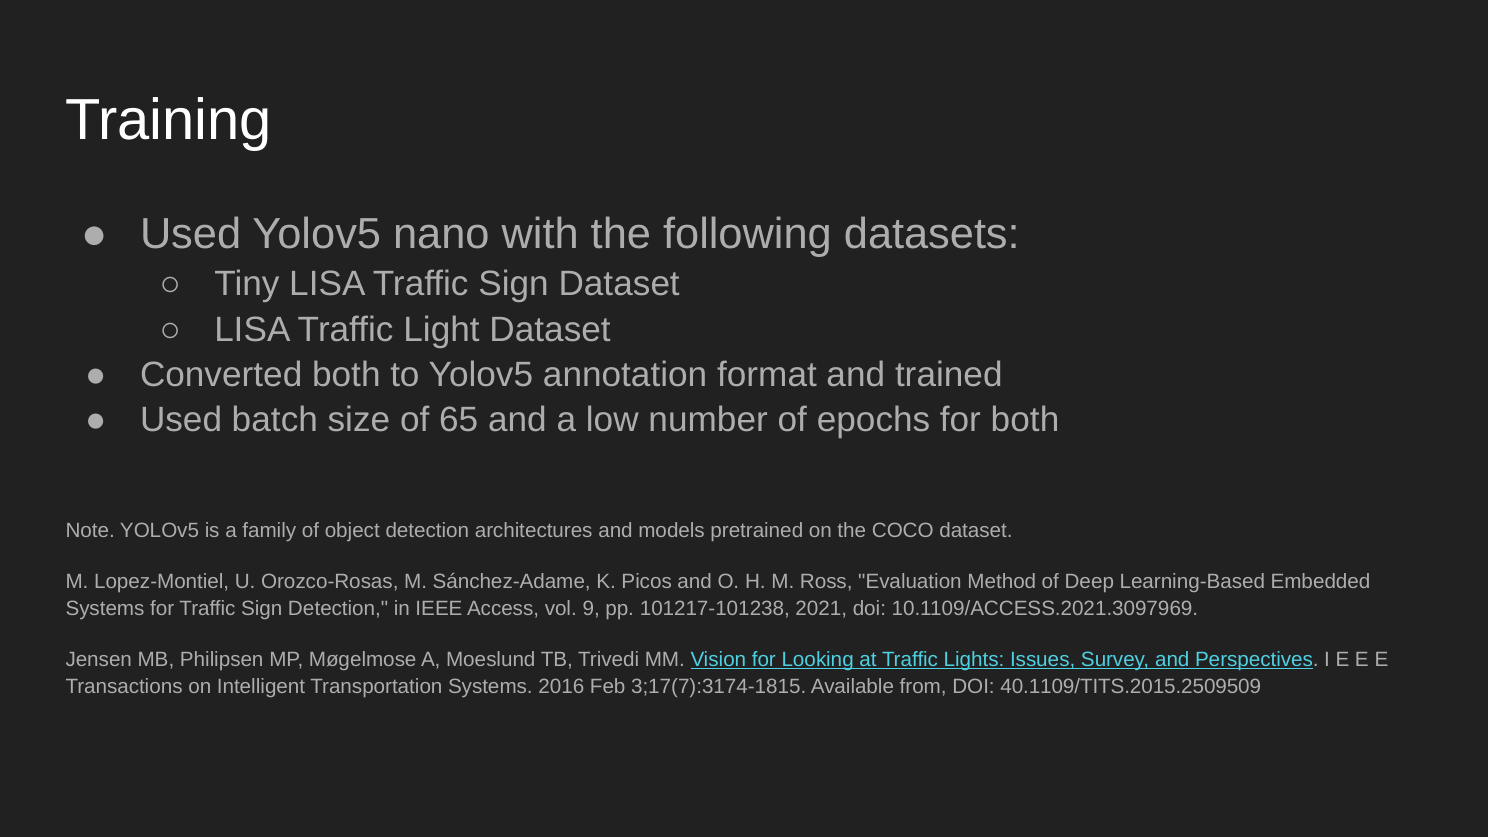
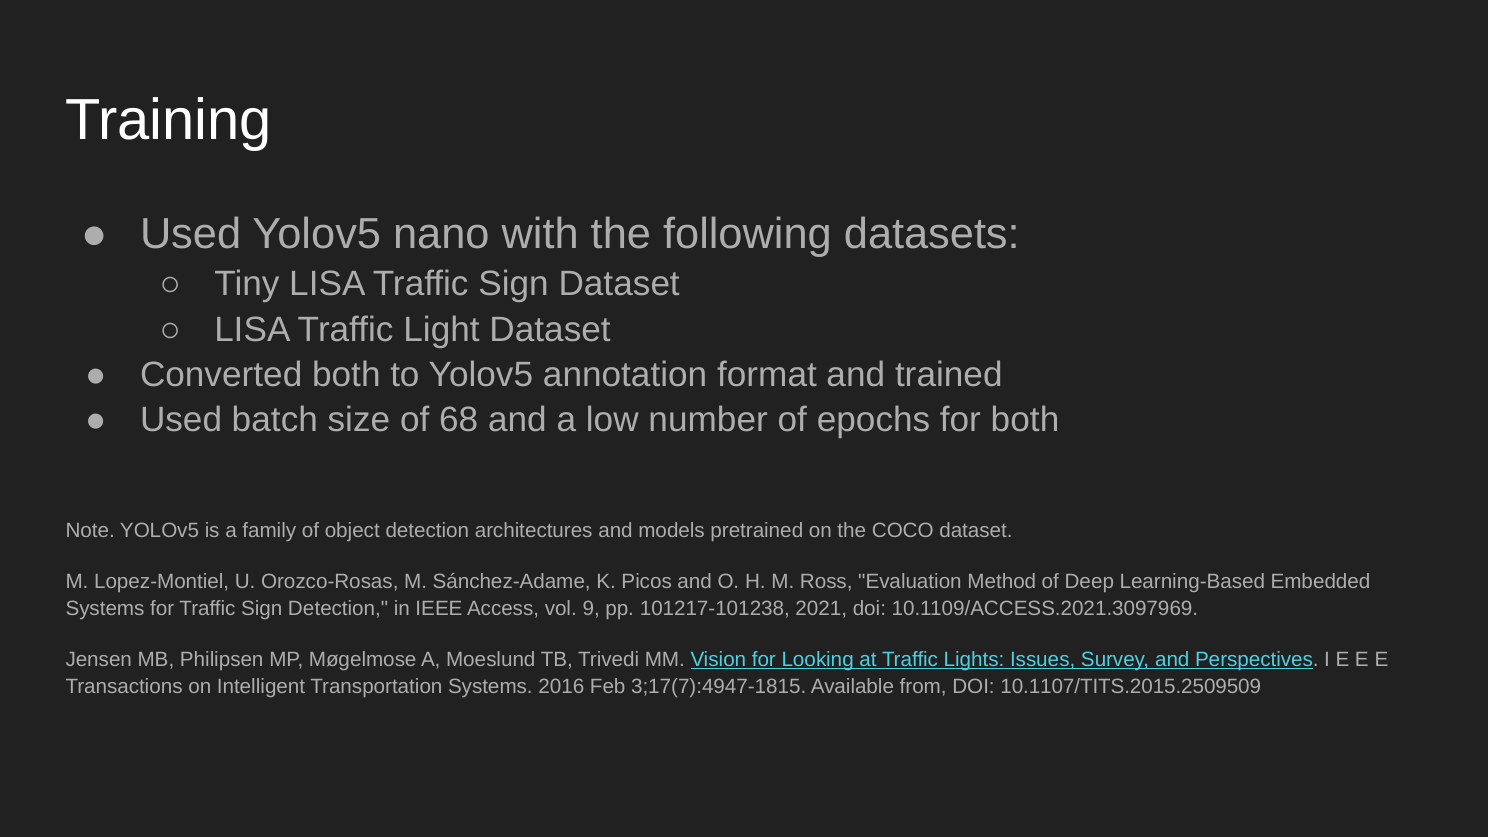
65: 65 -> 68
3;17(7):3174-1815: 3;17(7):3174-1815 -> 3;17(7):4947-1815
40.1109/TITS.2015.2509509: 40.1109/TITS.2015.2509509 -> 10.1107/TITS.2015.2509509
